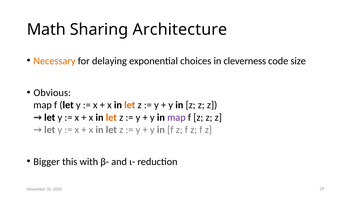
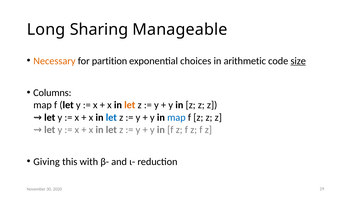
Math: Math -> Long
Architecture: Architecture -> Manageable
delaying: delaying -> partition
cleverness: cleverness -> arithmetic
size underline: none -> present
Obvious: Obvious -> Columns
let at (111, 117) colour: orange -> blue
map at (176, 117) colour: purple -> blue
Bigger: Bigger -> Giving
